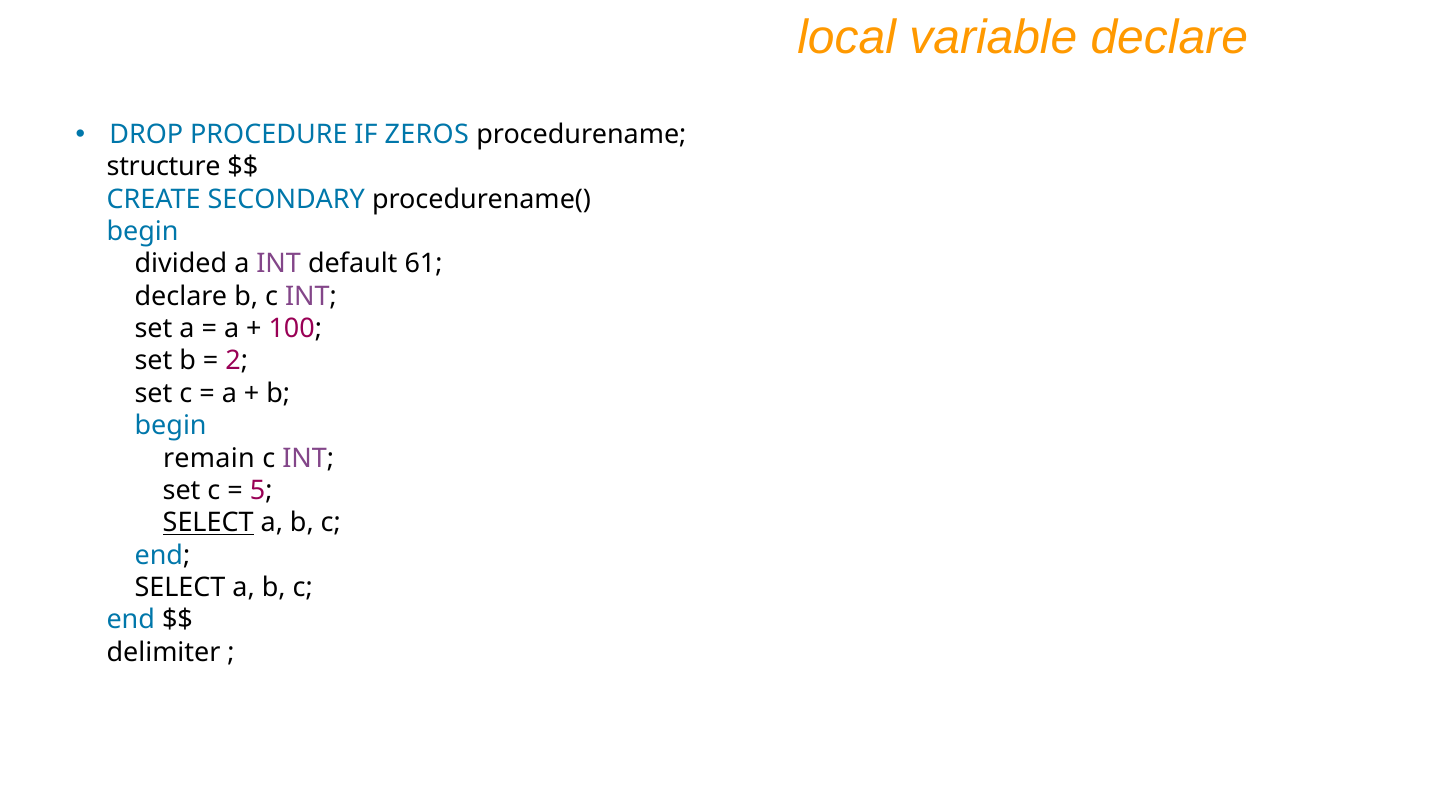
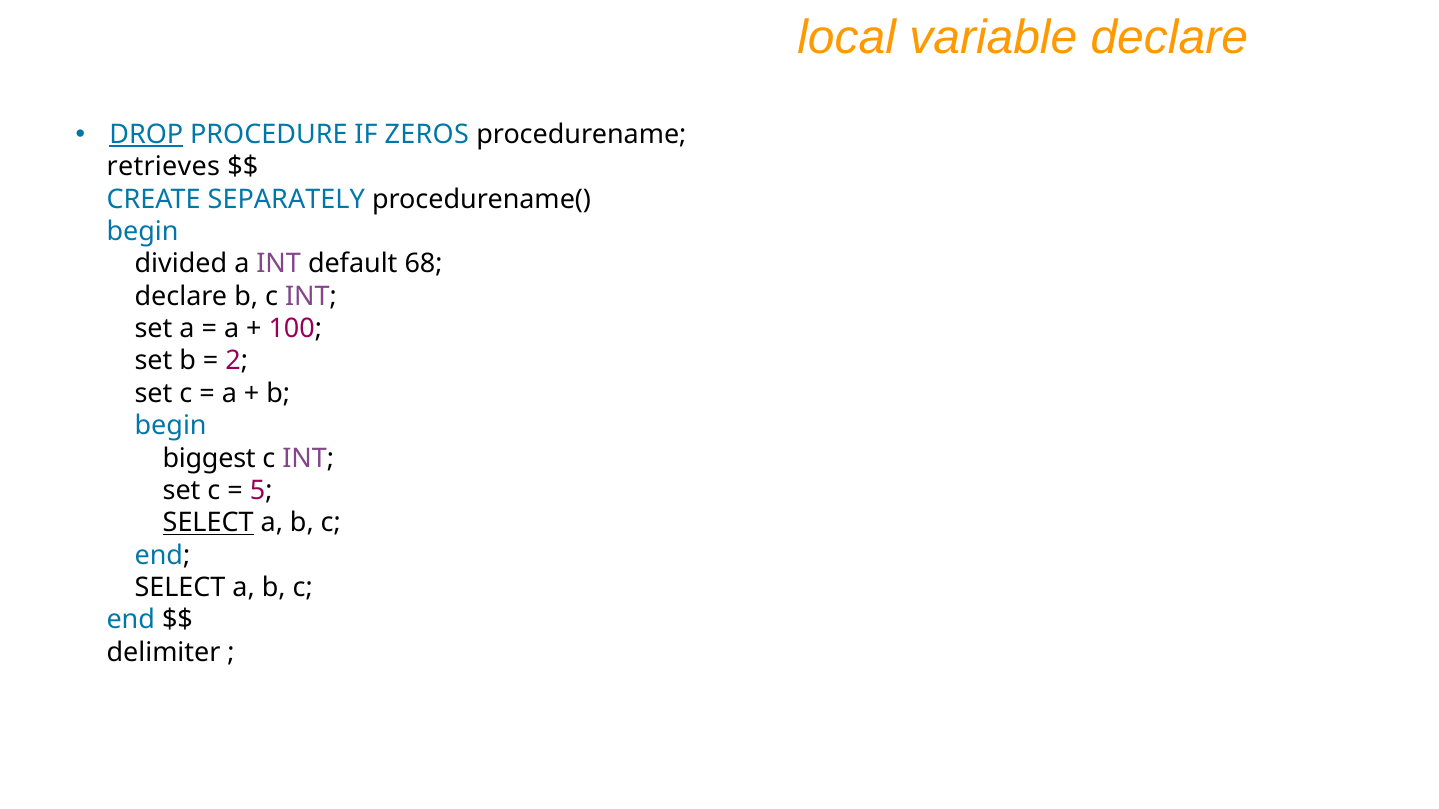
DROP underline: none -> present
structure: structure -> retrieves
SECONDARY: SECONDARY -> SEPARATELY
61: 61 -> 68
remain: remain -> biggest
